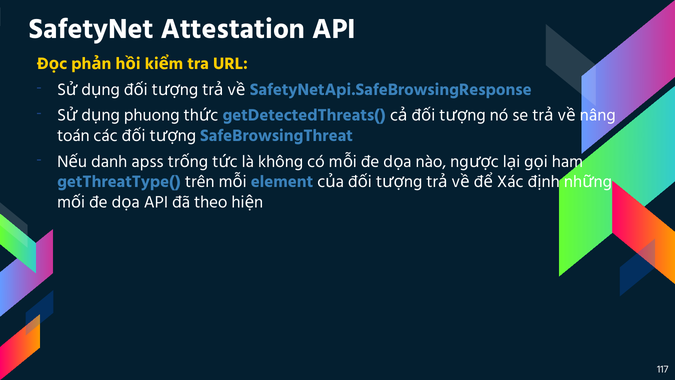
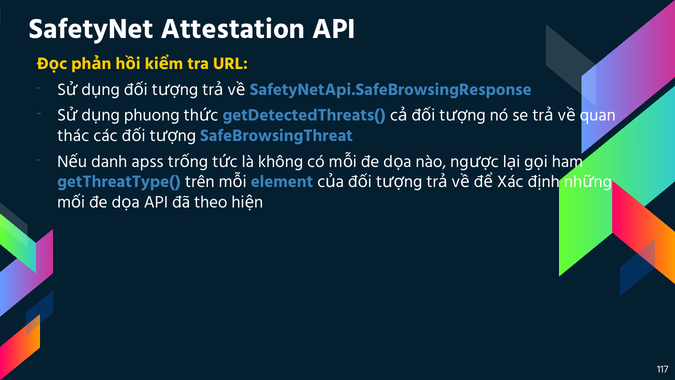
nâng: nâng -> quan
toán: toán -> thác
